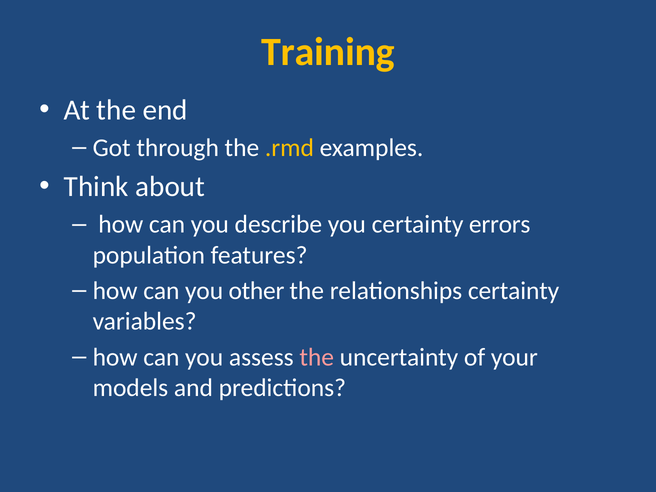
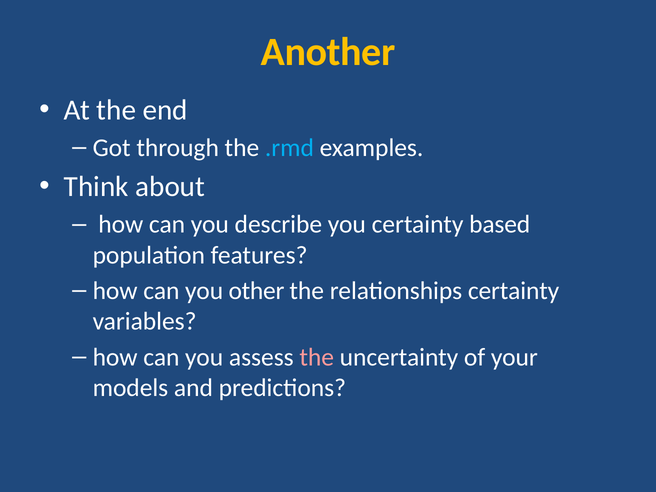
Training: Training -> Another
.rmd colour: yellow -> light blue
errors: errors -> based
